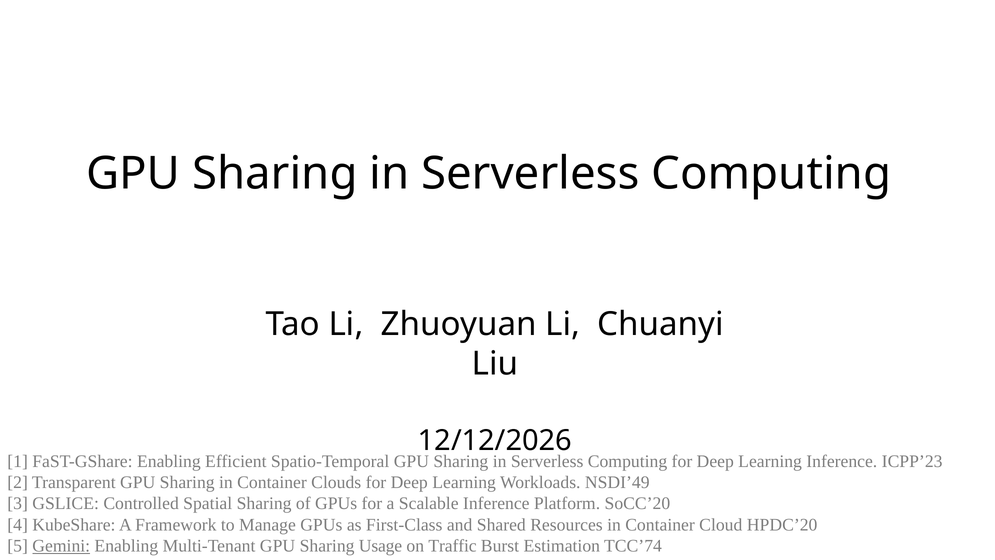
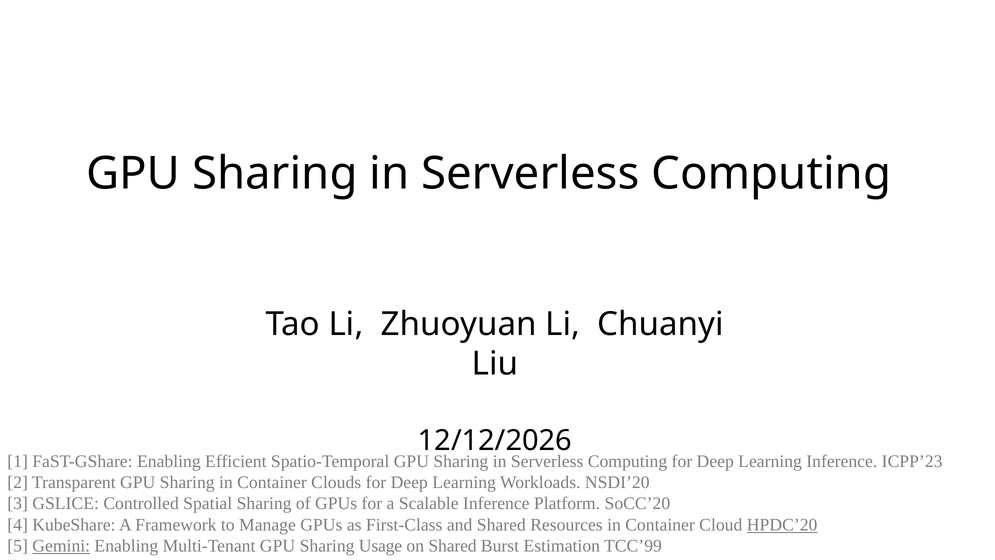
NSDI’49: NSDI’49 -> NSDI’20
HPDC’20 underline: none -> present
on Traffic: Traffic -> Shared
TCC’74: TCC’74 -> TCC’99
